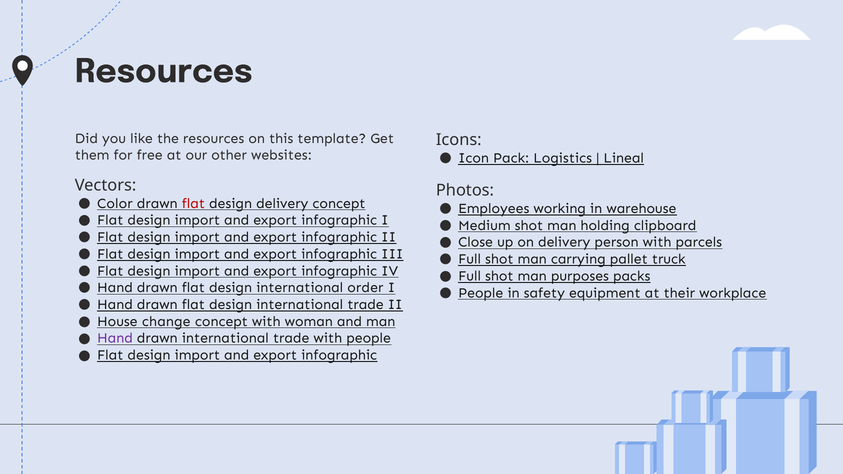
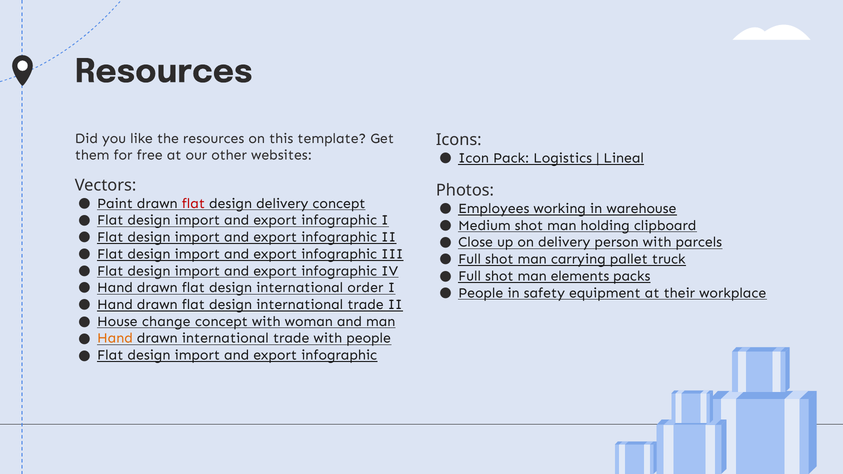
Color: Color -> Paint
purposes: purposes -> elements
Hand at (115, 338) colour: purple -> orange
